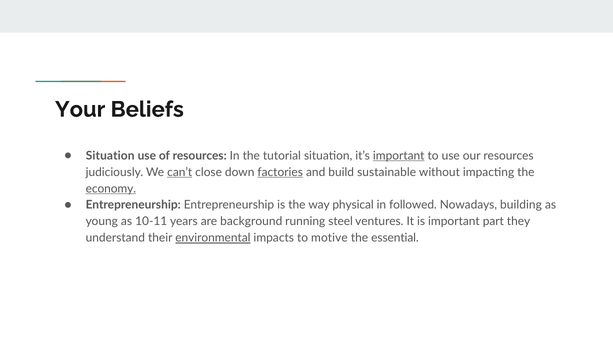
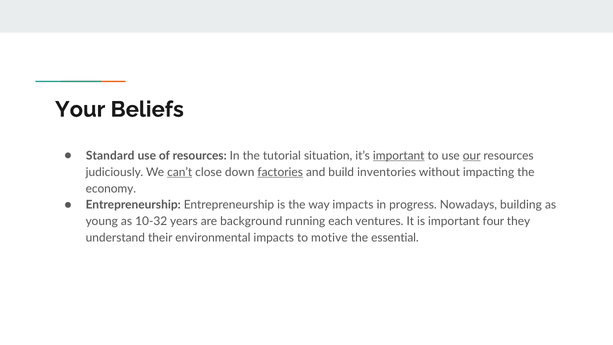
Situation at (110, 156): Situation -> Standard
our underline: none -> present
sustainable: sustainable -> inventories
economy underline: present -> none
way physical: physical -> impacts
followed: followed -> progress
10-11: 10-11 -> 10-32
steel: steel -> each
part: part -> four
environmental underline: present -> none
